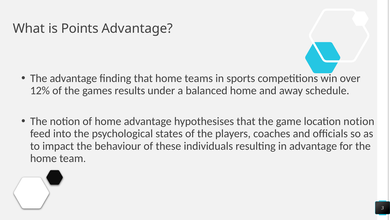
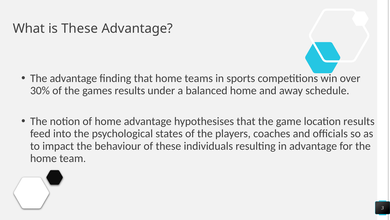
is Points: Points -> These
12%: 12% -> 30%
location notion: notion -> results
